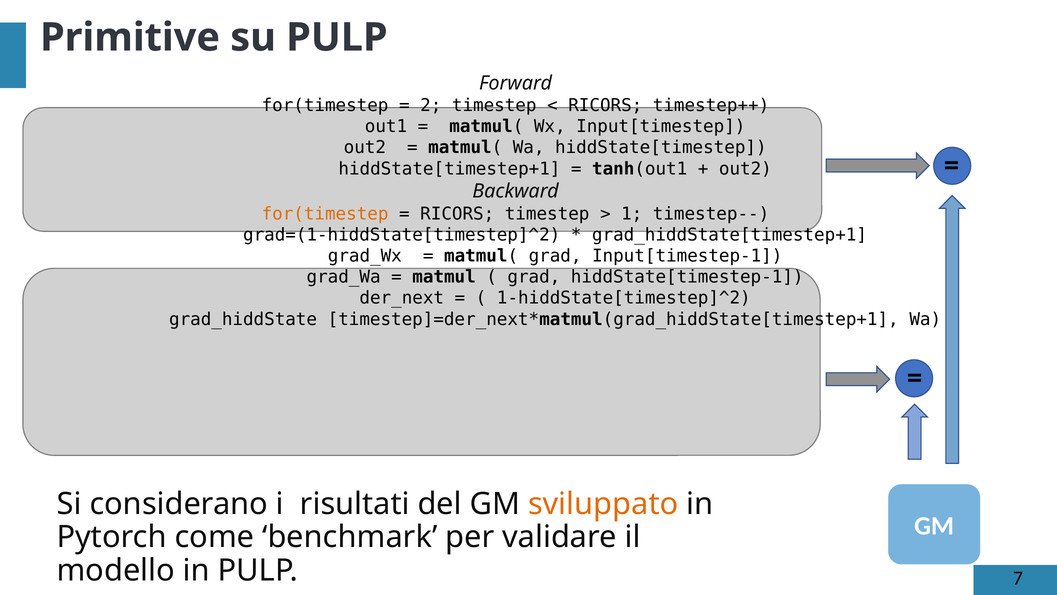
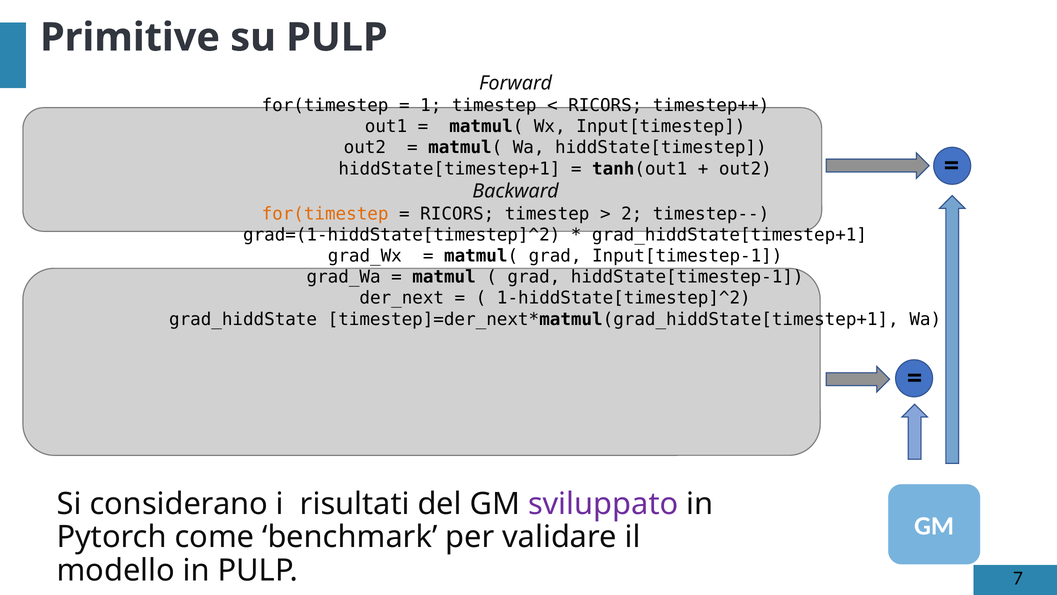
2: 2 -> 1
1: 1 -> 2
sviluppato colour: orange -> purple
